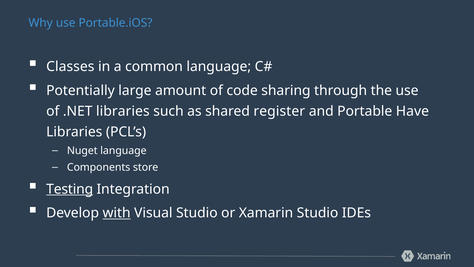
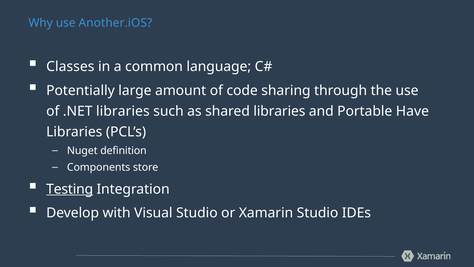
Portable.iOS: Portable.iOS -> Another.iOS
shared register: register -> libraries
Nuget language: language -> definition
with underline: present -> none
